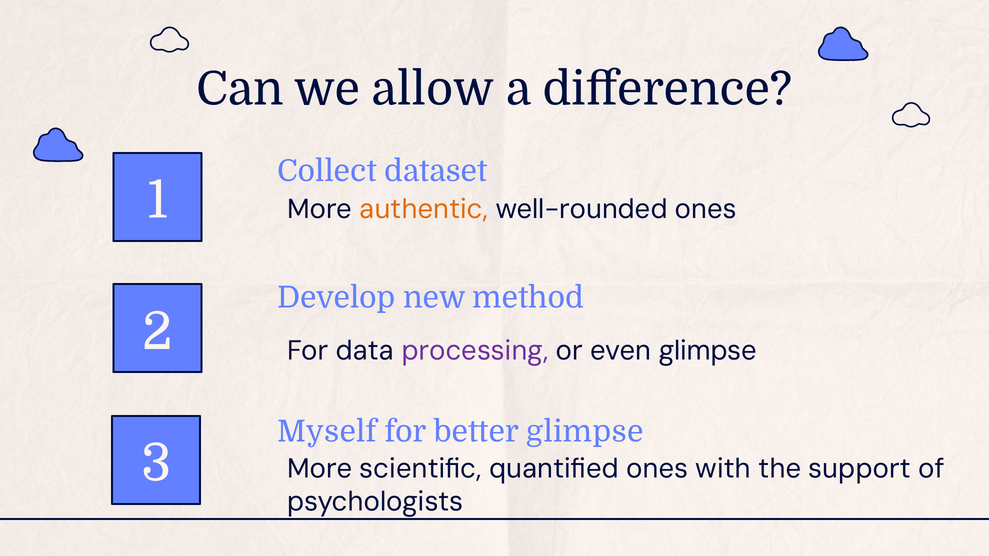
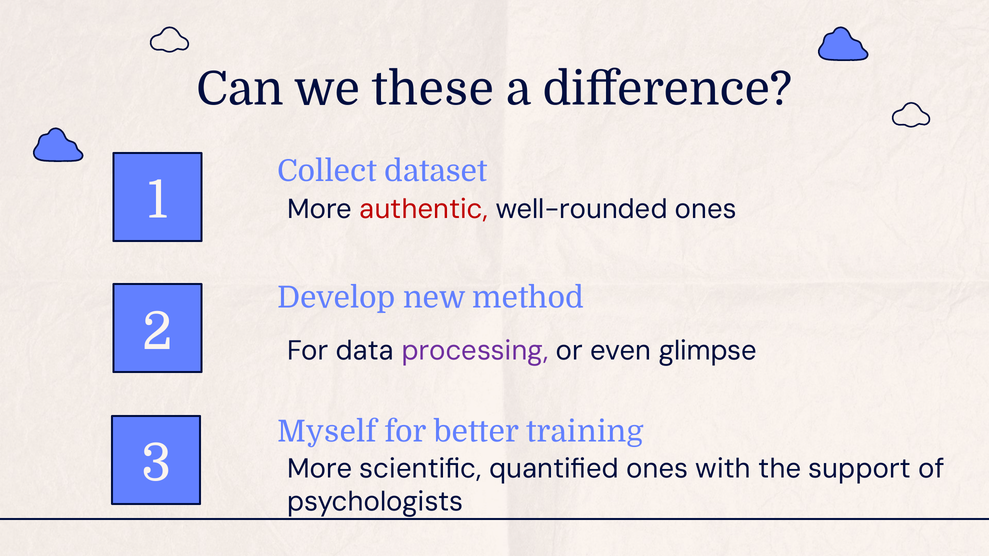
allow: allow -> these
authentic colour: orange -> red
better glimpse: glimpse -> training
